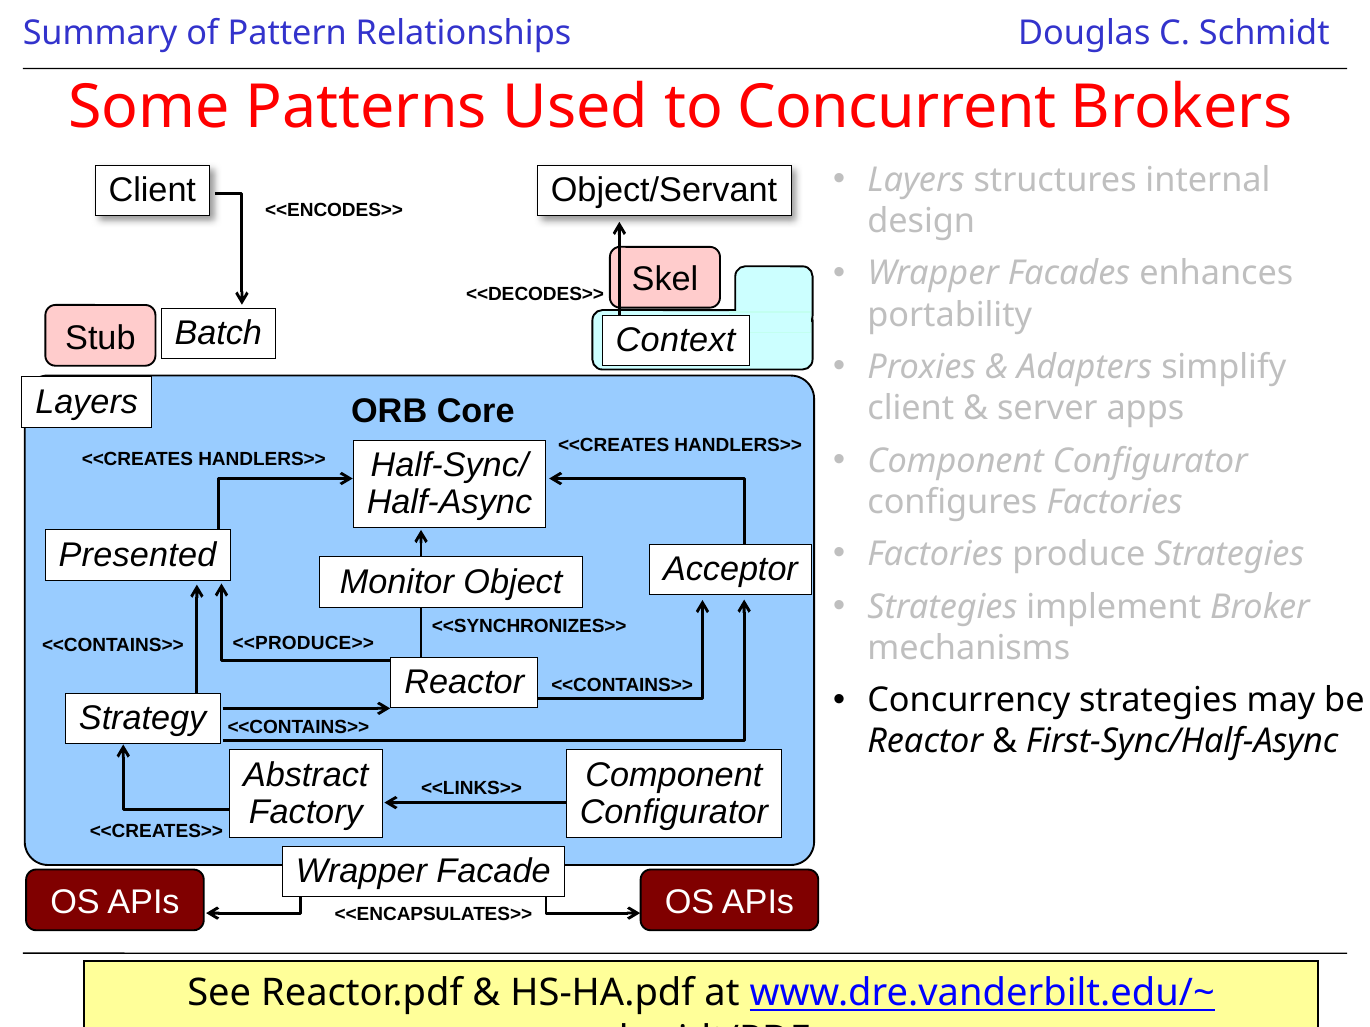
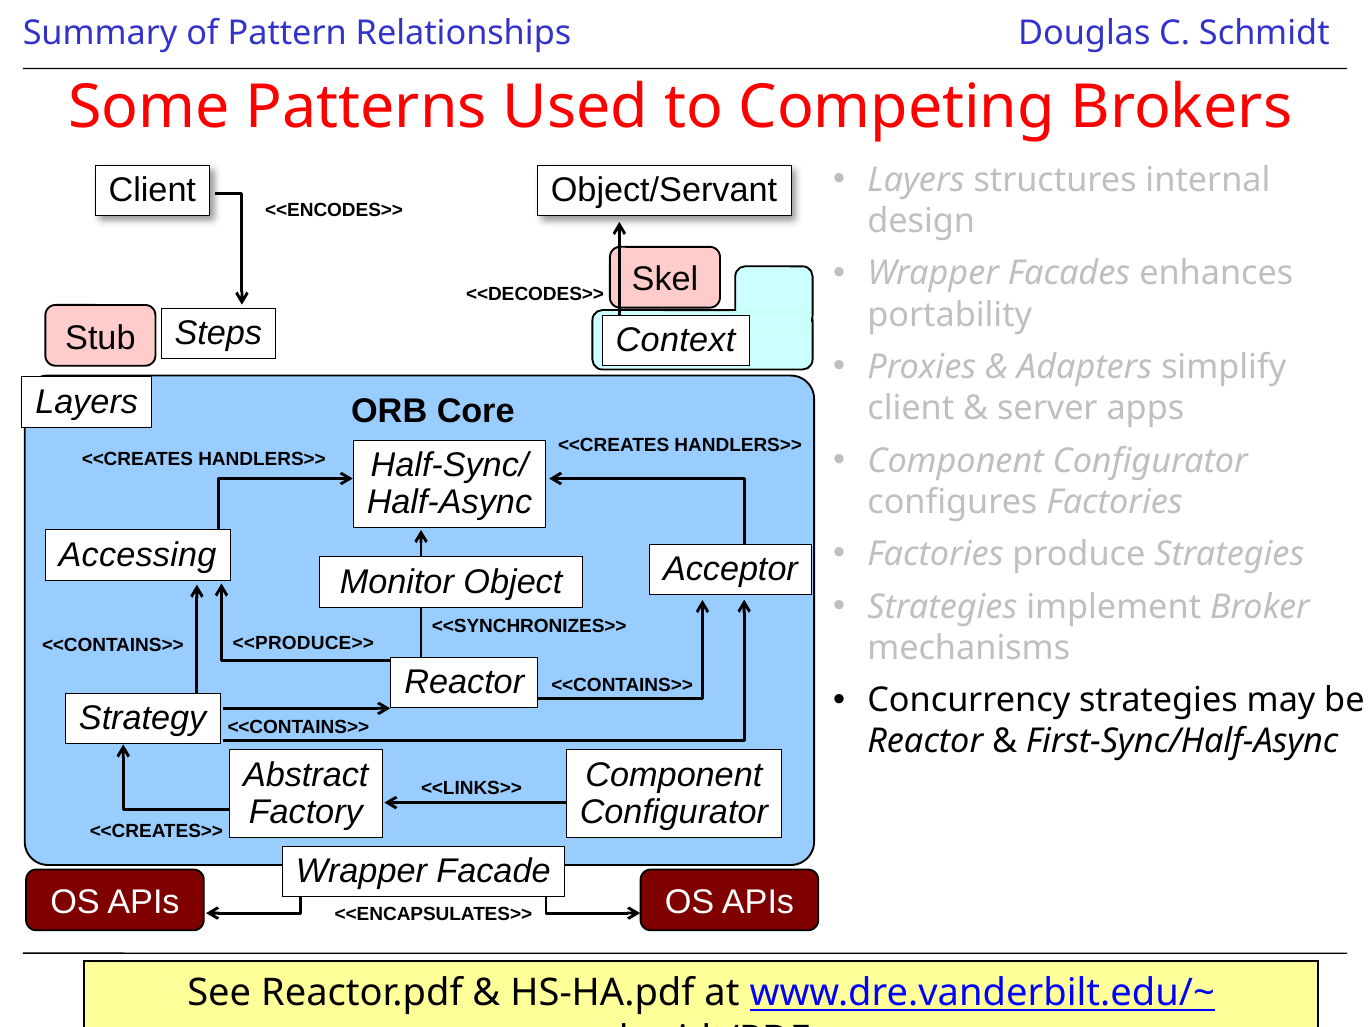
Concurrent: Concurrent -> Competing
Batch: Batch -> Steps
Presented: Presented -> Accessing
